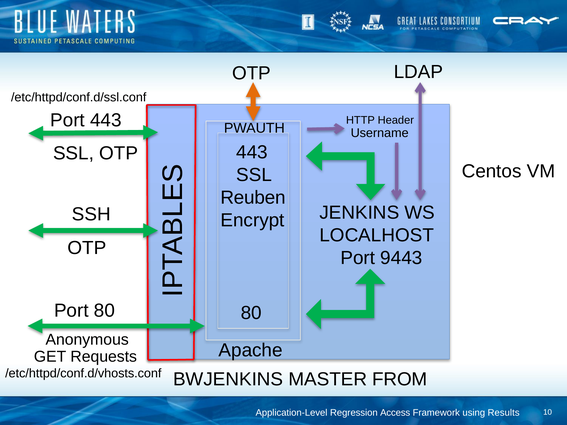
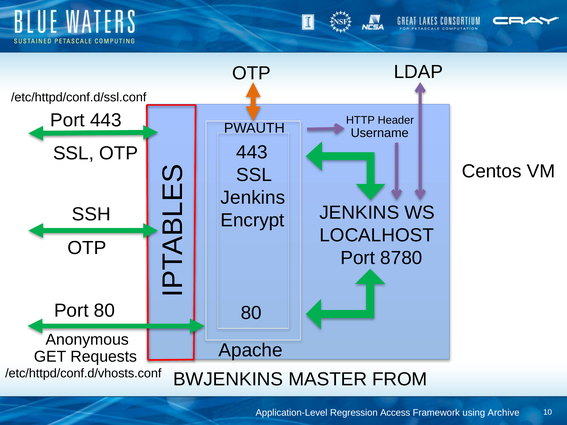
Reuben at (253, 198): Reuben -> Jenkins
9443: 9443 -> 8780
Results: Results -> Archive
